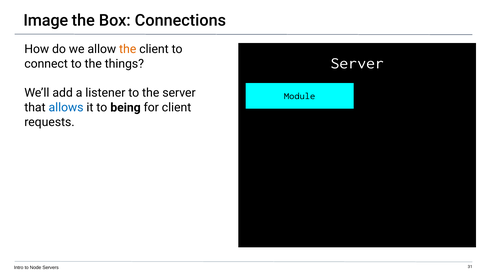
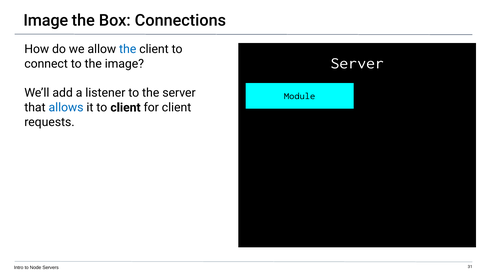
the at (128, 49) colour: orange -> blue
the things: things -> image
to being: being -> client
